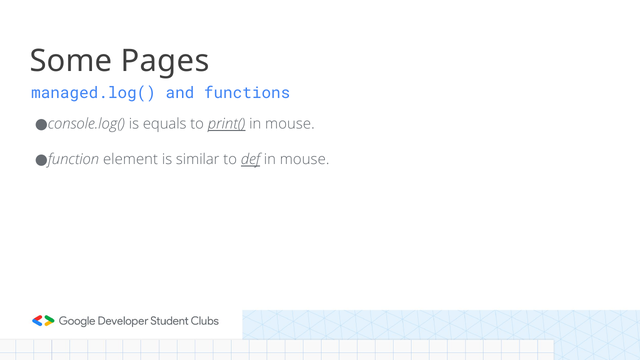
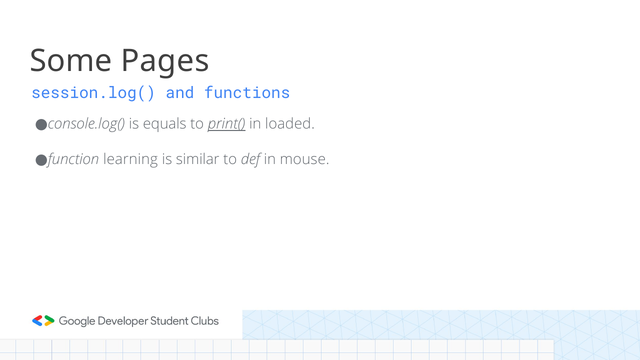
managed.log(: managed.log( -> session.log(
mouse at (290, 124): mouse -> loaded
element: element -> learning
def underline: present -> none
